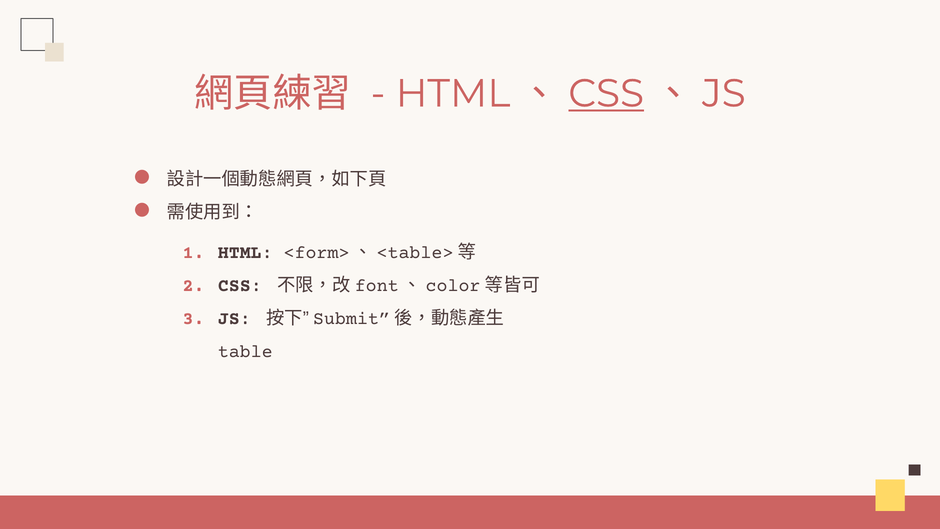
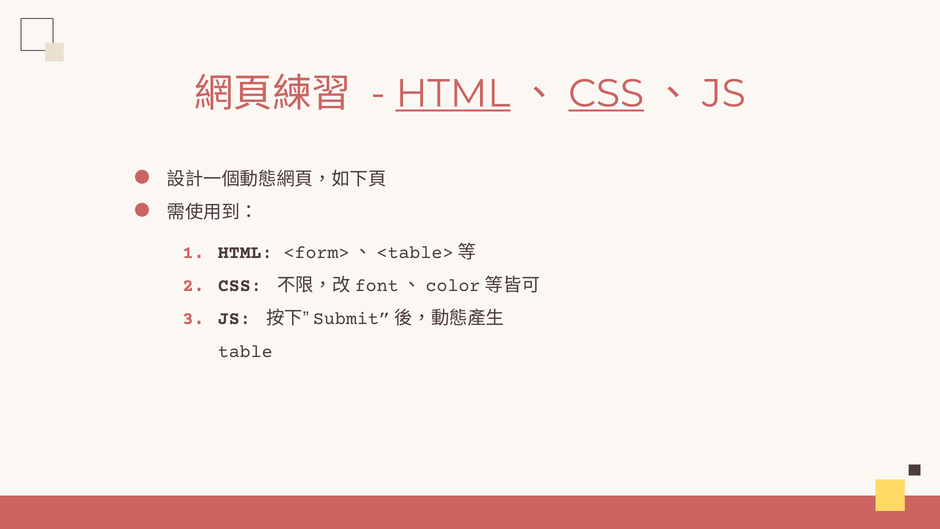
HTML at (453, 94) underline: none -> present
